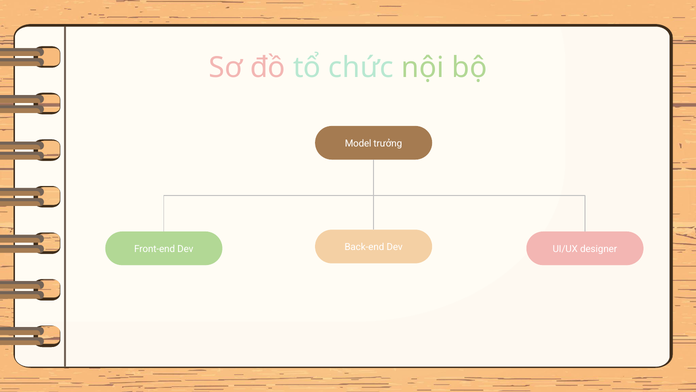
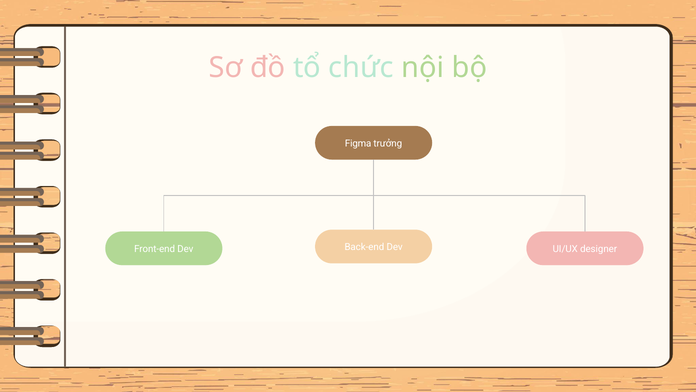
Model: Model -> Figma
